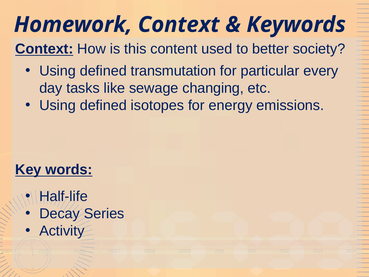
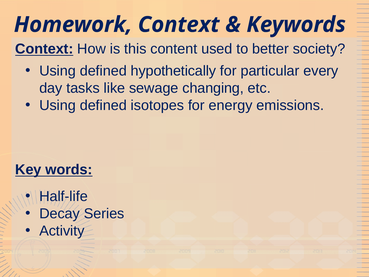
transmutation: transmutation -> hypothetically
